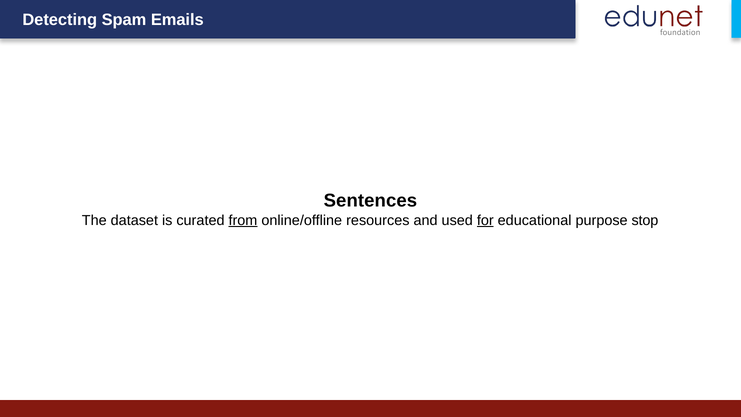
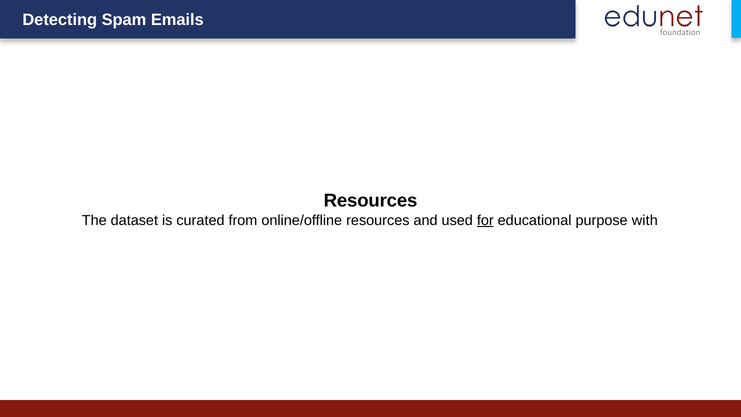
Sentences at (370, 201): Sentences -> Resources
from underline: present -> none
stop: stop -> with
